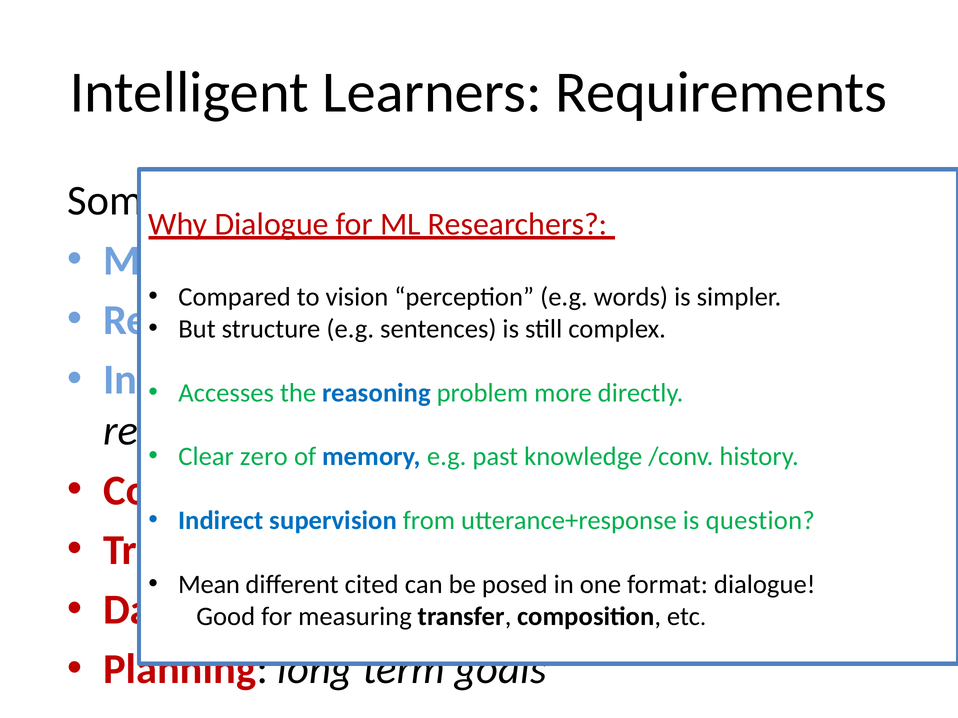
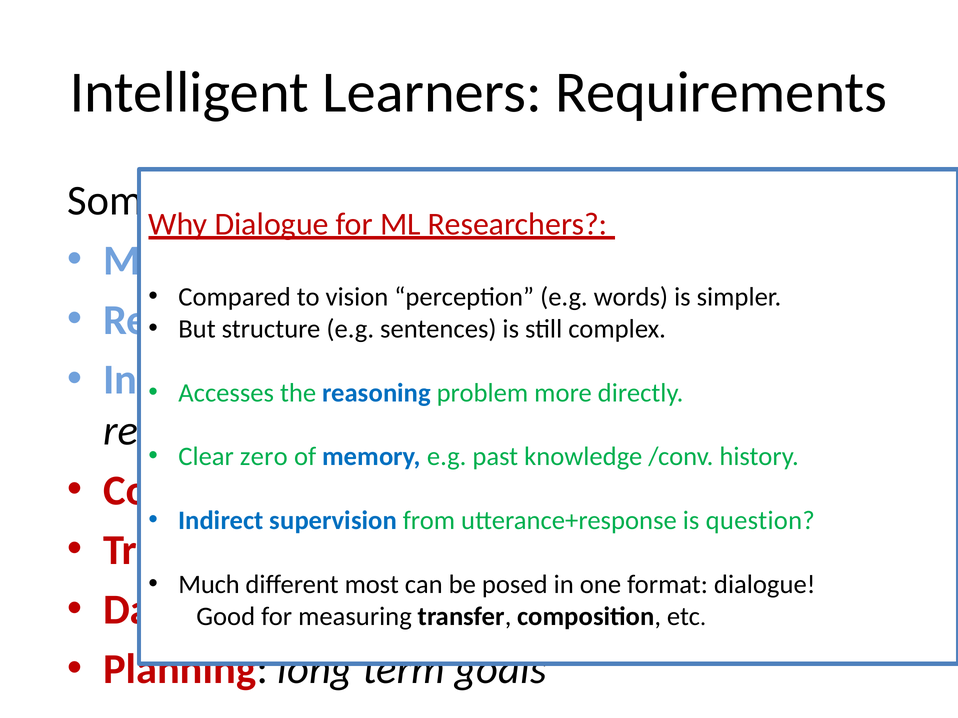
Mean: Mean -> Much
different cited: cited -> most
